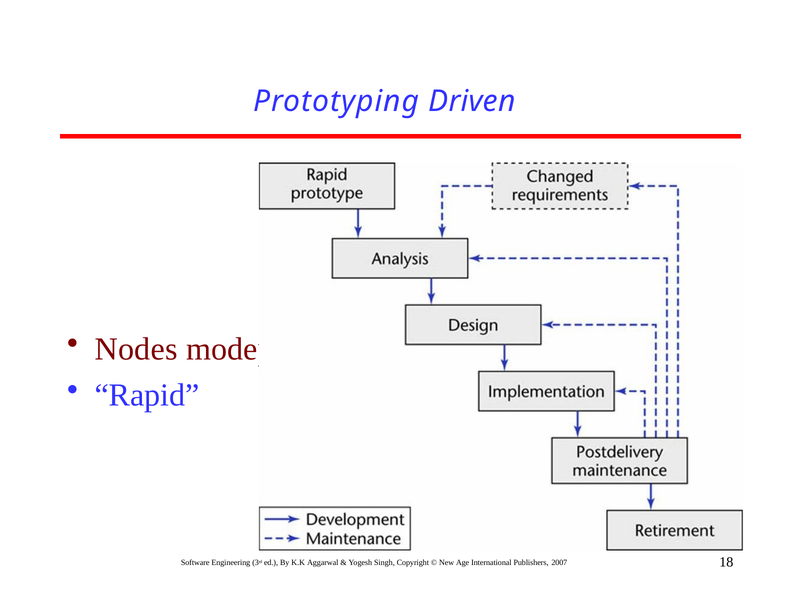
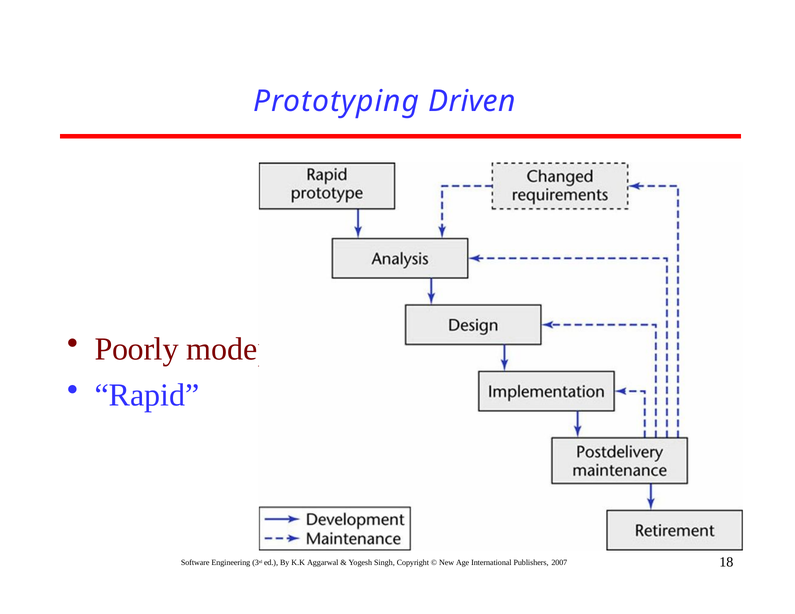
Nodes: Nodes -> Poorly
